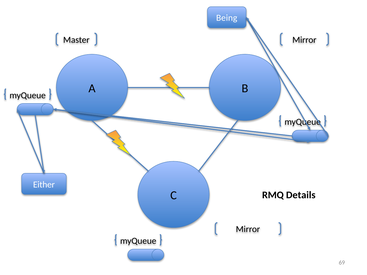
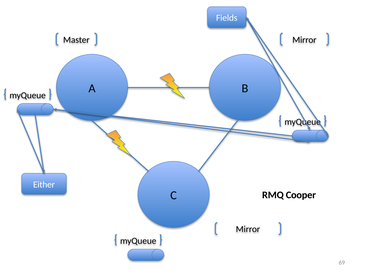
Being: Being -> Fields
Details: Details -> Cooper
